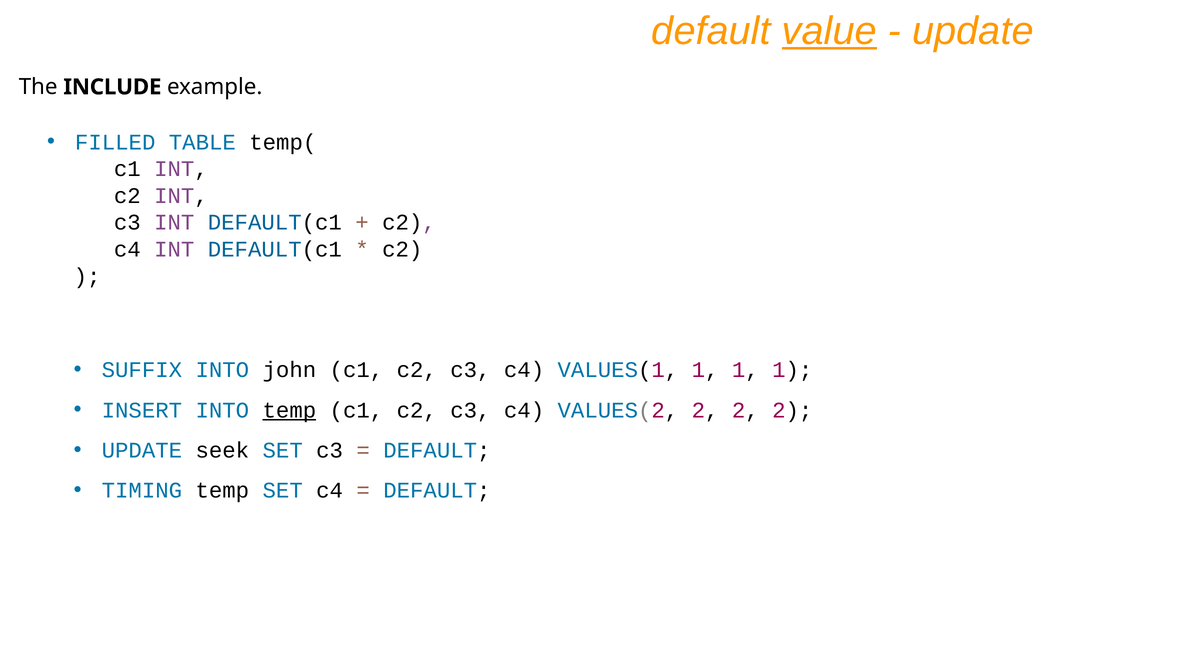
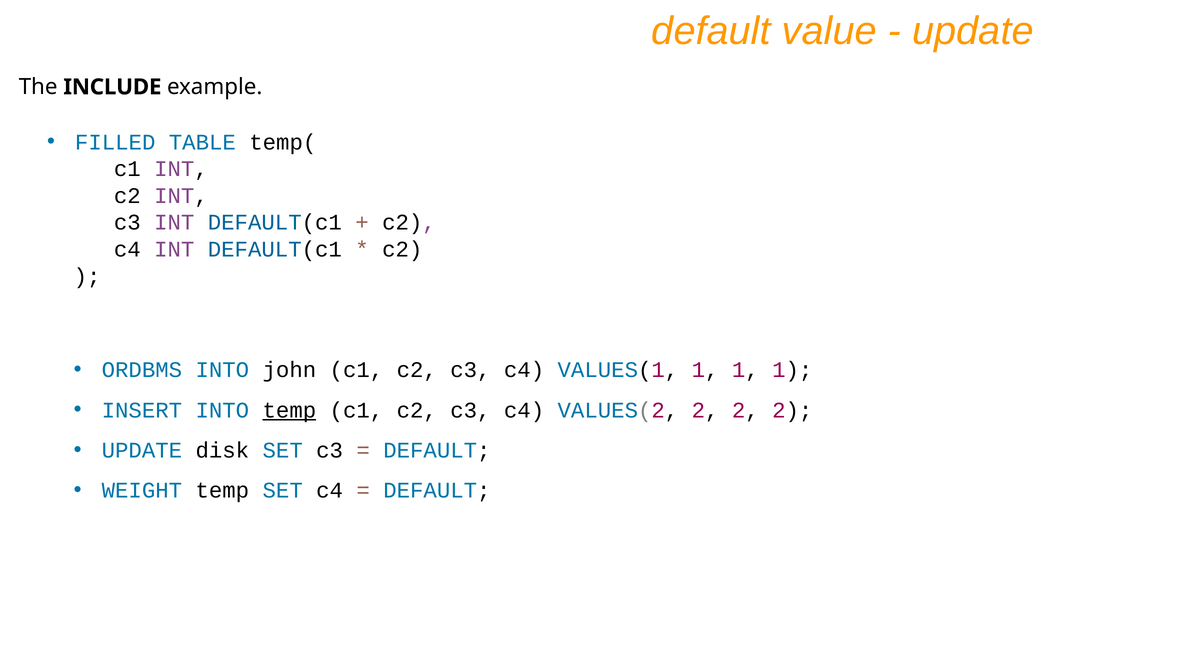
value underline: present -> none
SUFFIX: SUFFIX -> ORDBMS
seek: seek -> disk
TIMING: TIMING -> WEIGHT
